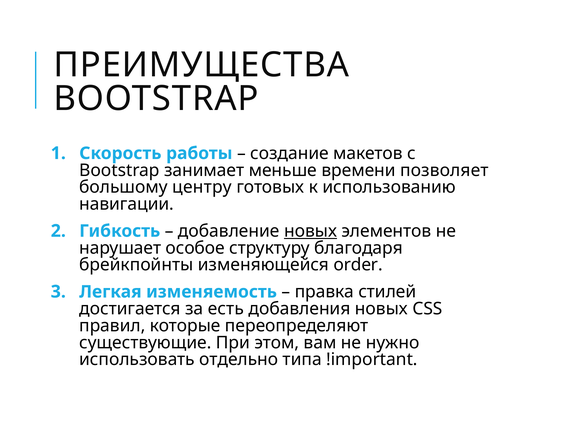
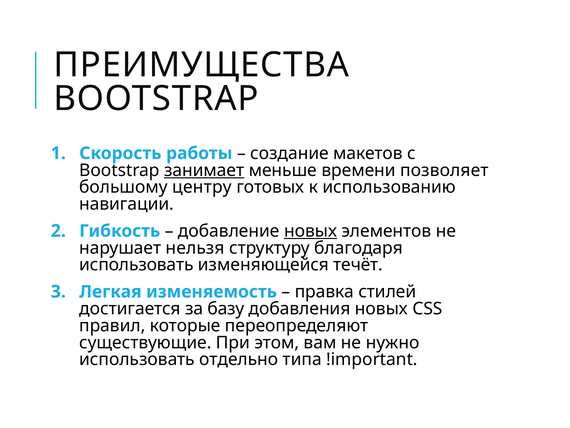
занимает underline: none -> present
особое: особое -> нельзя
брейкпойнты at (136, 265): брейкпойнты -> использовать
order: order -> течёт
есть: есть -> базу
